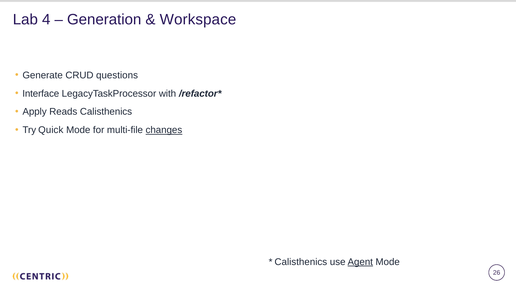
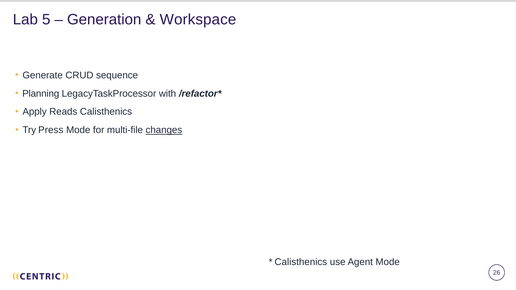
4: 4 -> 5
questions: questions -> sequence
Interface: Interface -> Planning
Quick: Quick -> Press
Agent underline: present -> none
